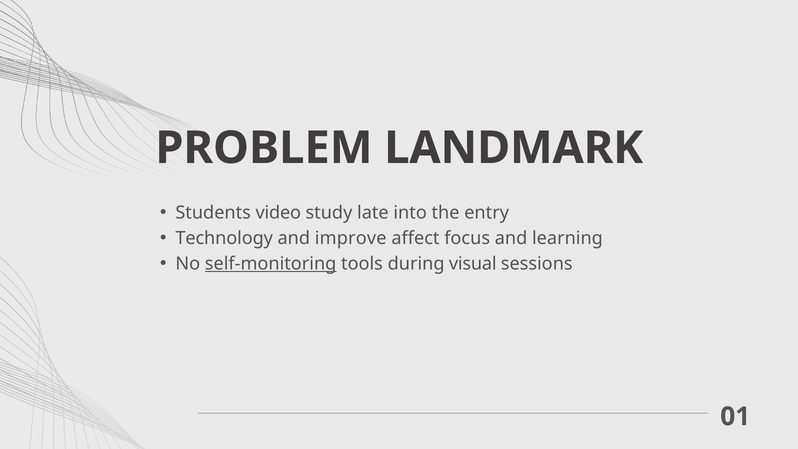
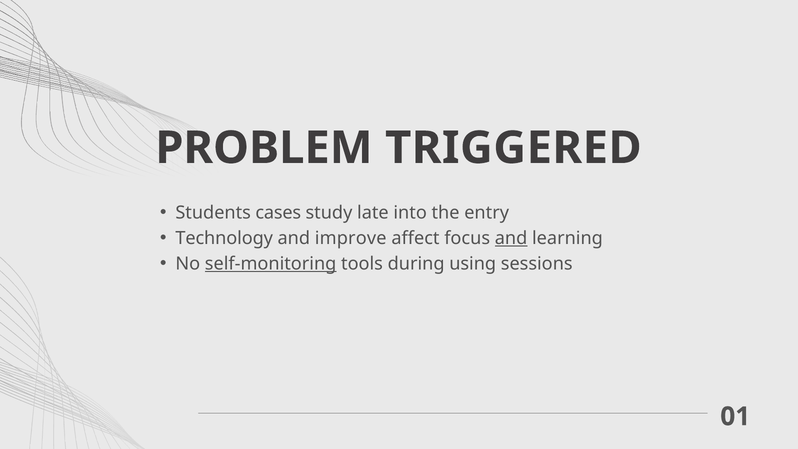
LANDMARK: LANDMARK -> TRIGGERED
video: video -> cases
and at (511, 238) underline: none -> present
visual: visual -> using
